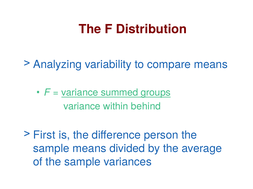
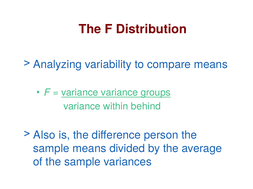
variance summed: summed -> variance
First: First -> Also
